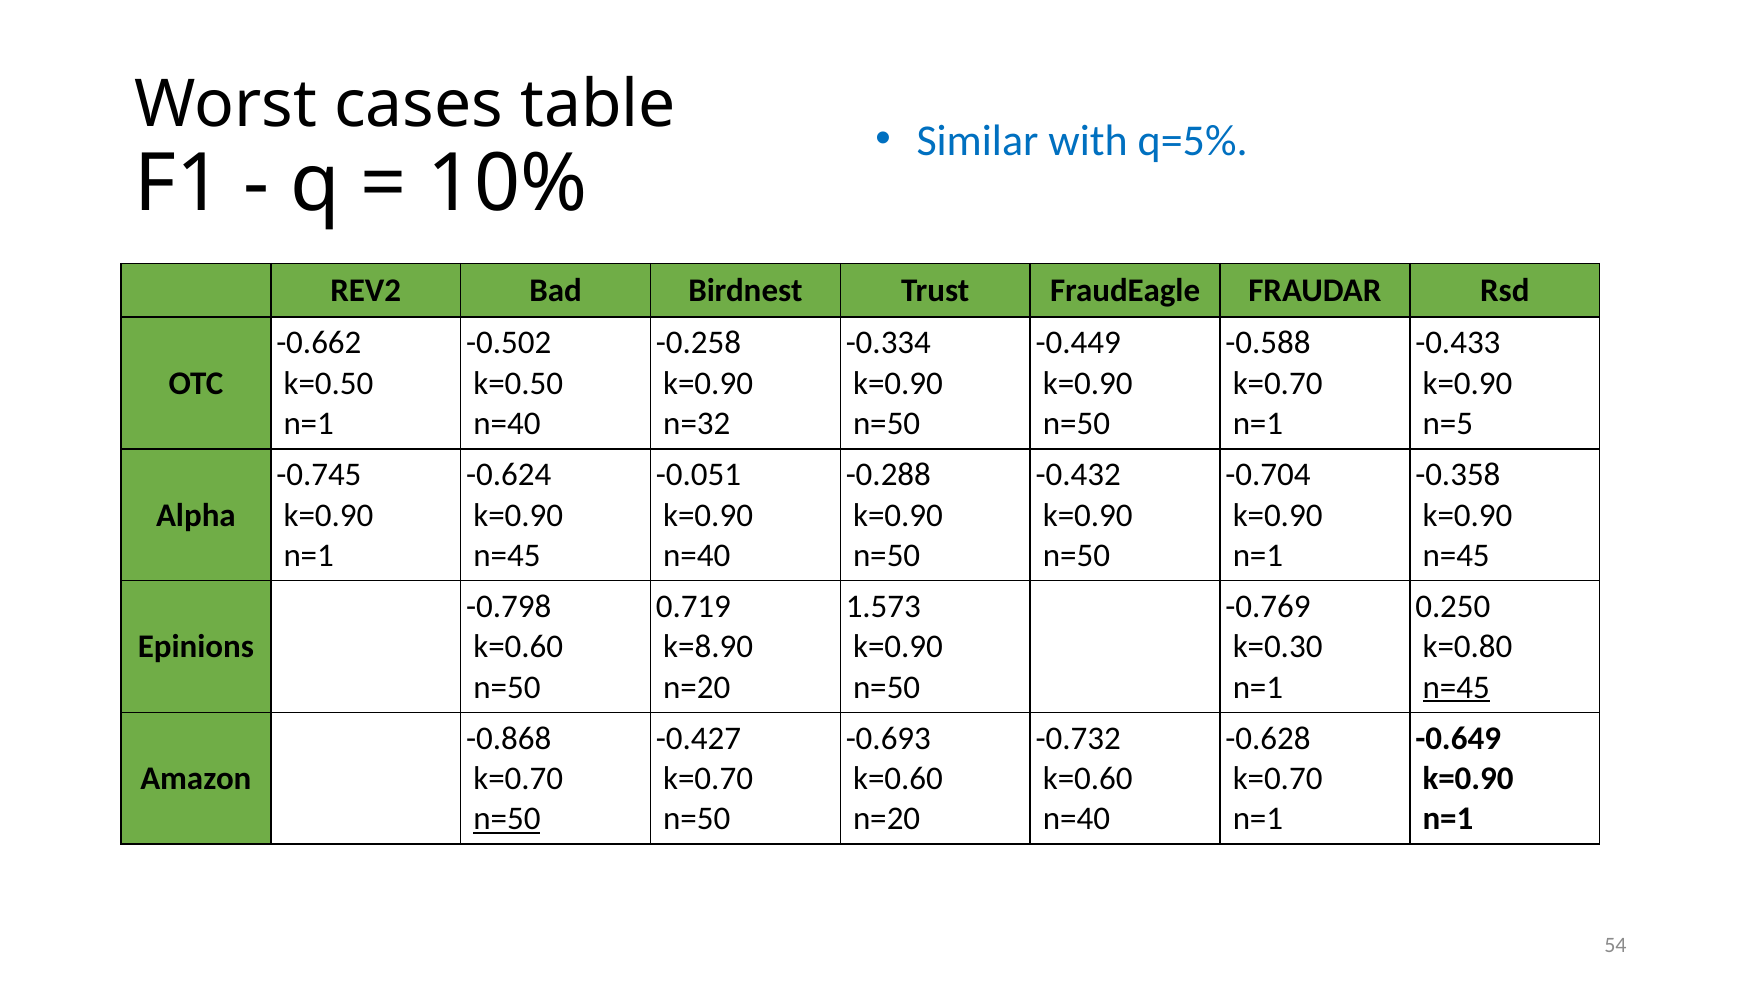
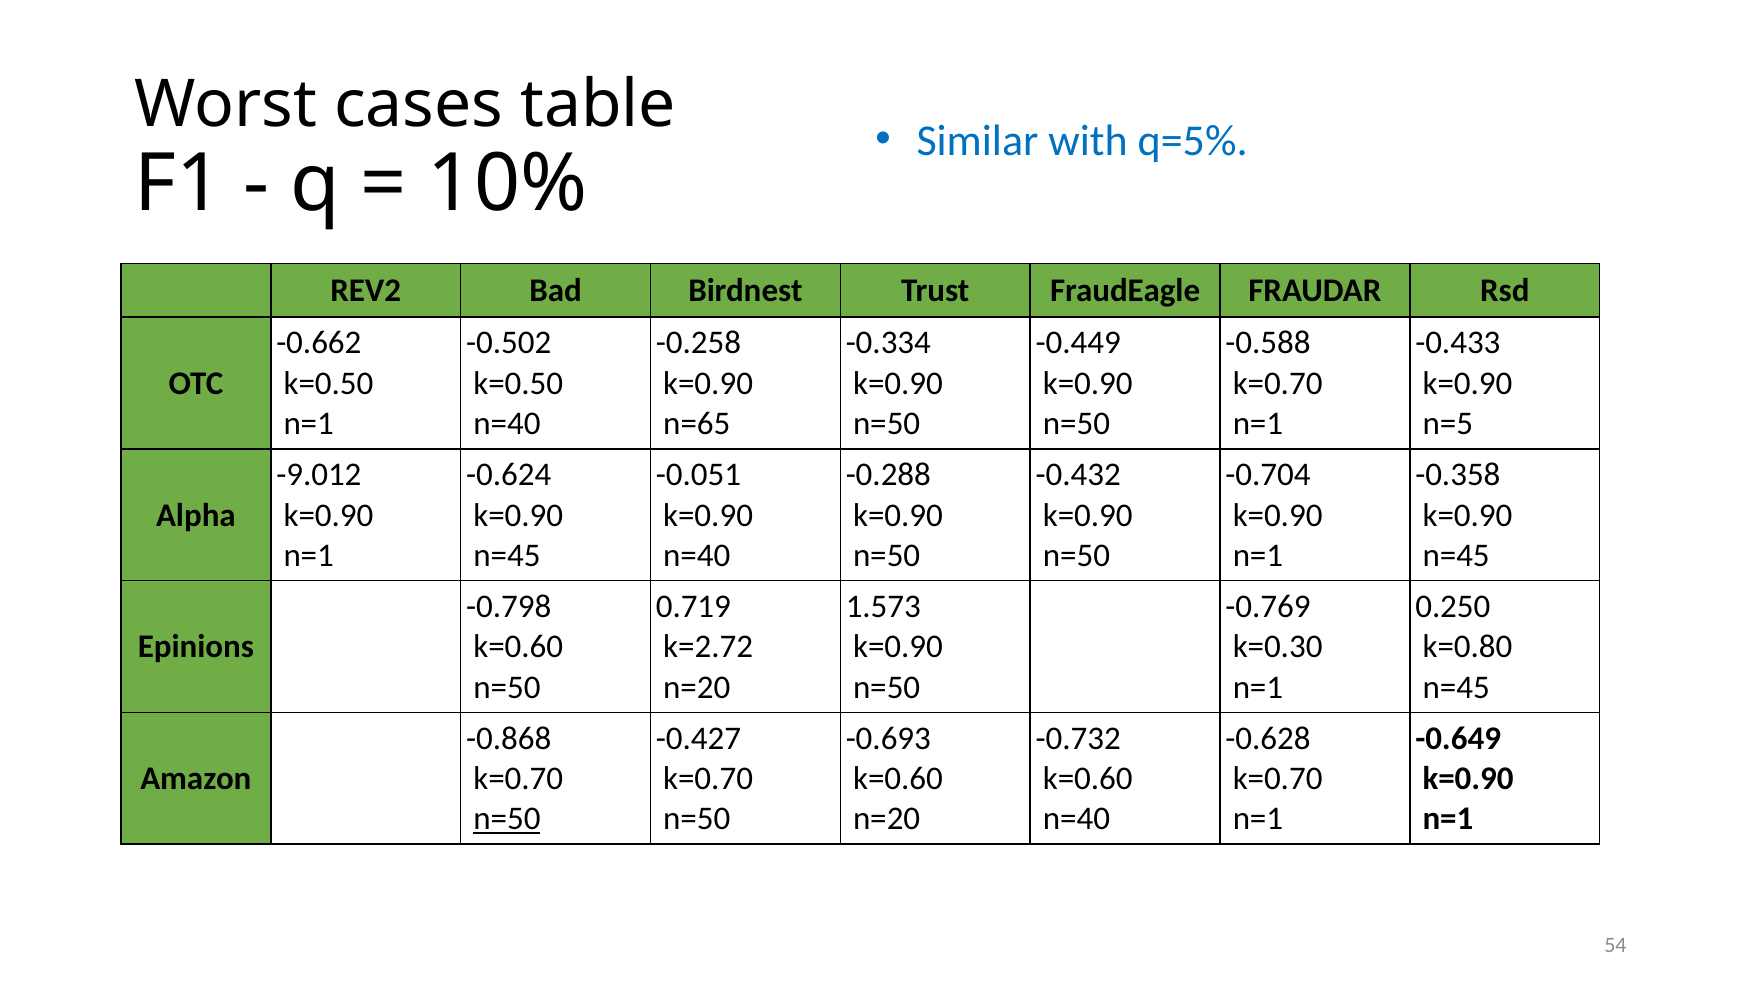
n=32: n=32 -> n=65
-0.745: -0.745 -> -9.012
k=8.90: k=8.90 -> k=2.72
n=45 at (1456, 688) underline: present -> none
